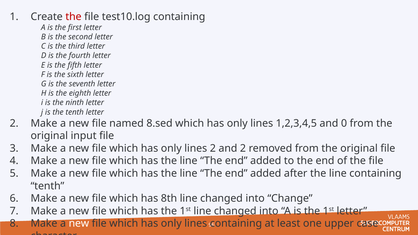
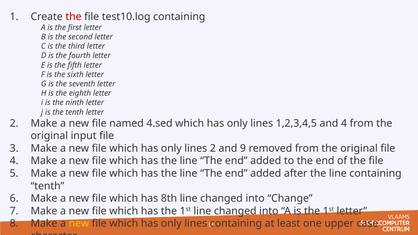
8.sed: 8.sed -> 4.sed
and 0: 0 -> 4
and 2: 2 -> 9
new at (79, 224) colour: white -> yellow
